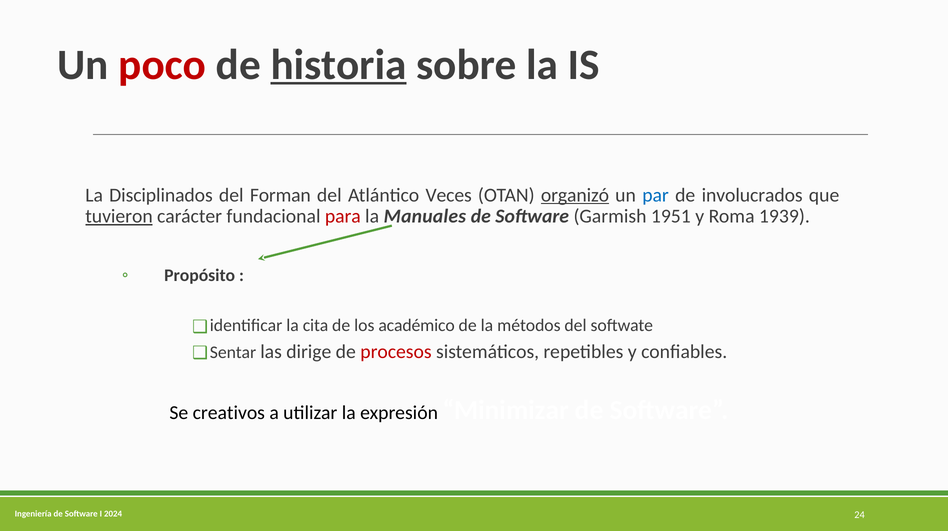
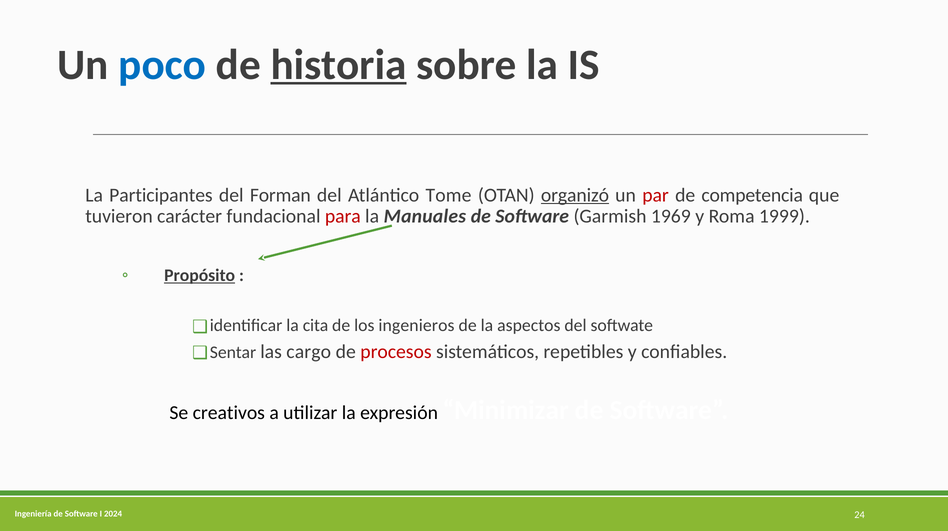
poco colour: red -> blue
Disciplinados: Disciplinados -> Participantes
Veces: Veces -> Tome
par colour: blue -> red
involucrados: involucrados -> competencia
tuvieron underline: present -> none
1951: 1951 -> 1969
1939: 1939 -> 1999
Propósito underline: none -> present
académico: académico -> ingenieros
métodos: métodos -> aspectos
dirige: dirige -> cargo
